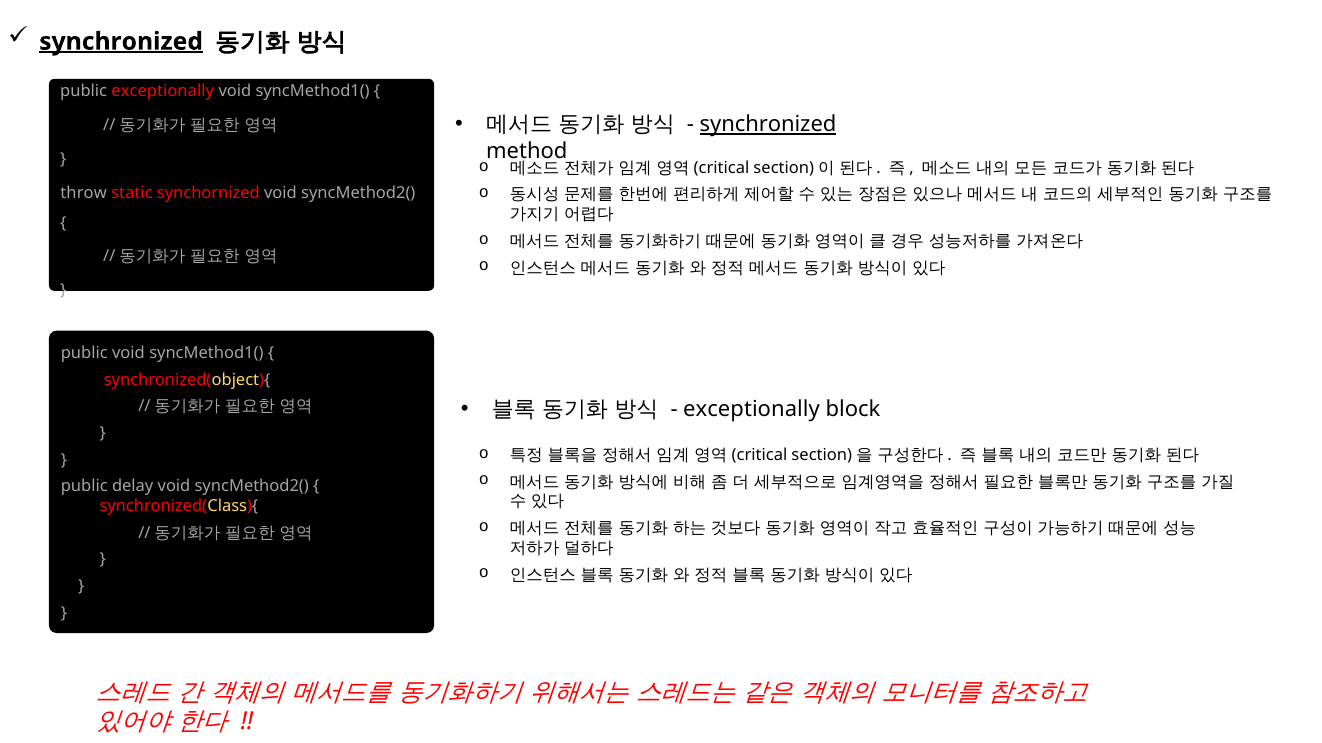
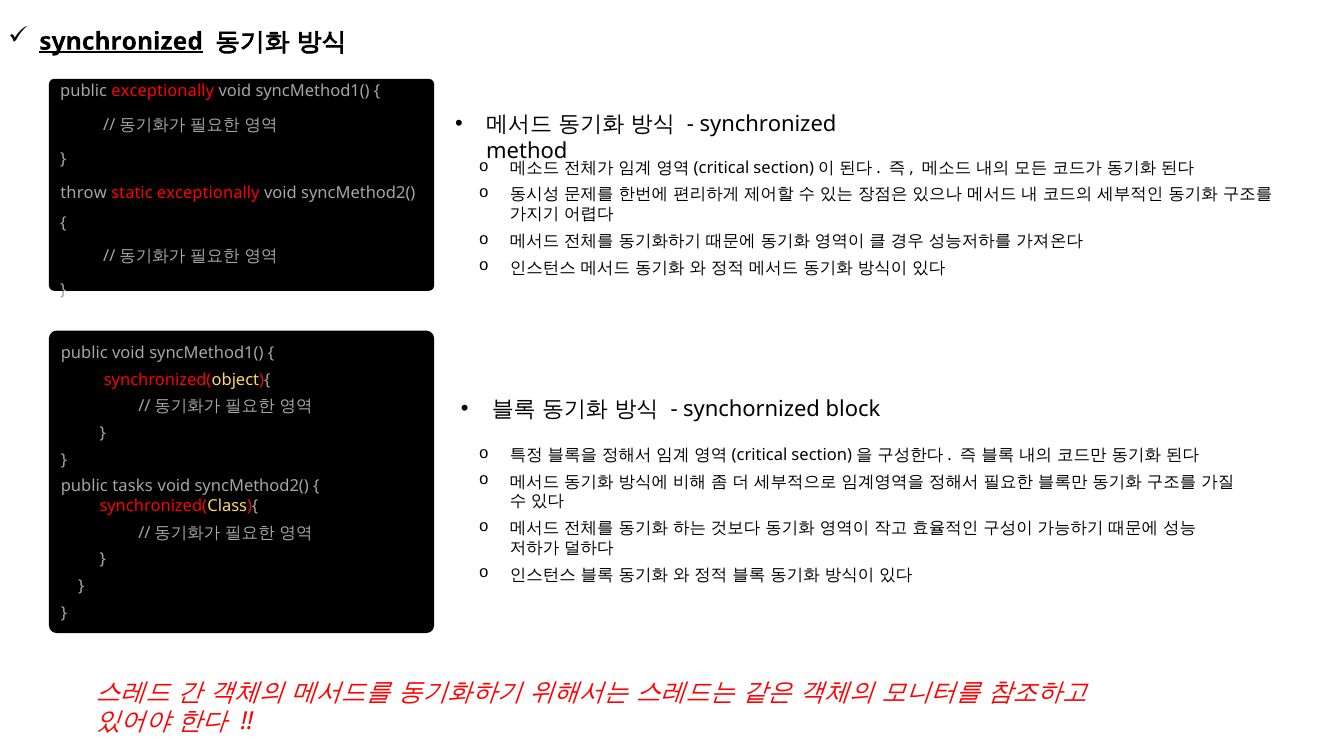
synchronized at (768, 125) underline: present -> none
static synchornized: synchornized -> exceptionally
exceptionally at (752, 410): exceptionally -> synchornized
delay: delay -> tasks
